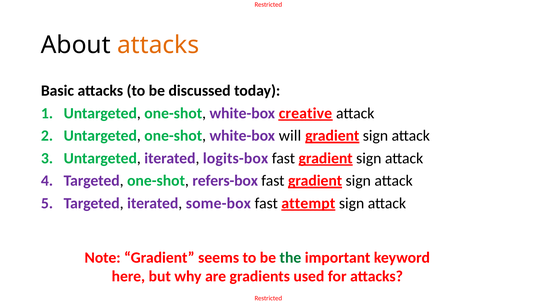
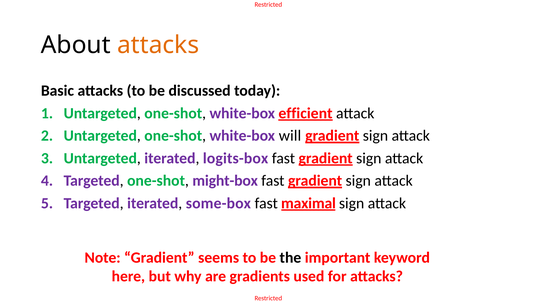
creative: creative -> efficient
refers-box: refers-box -> might-box
attempt: attempt -> maximal
the colour: green -> black
